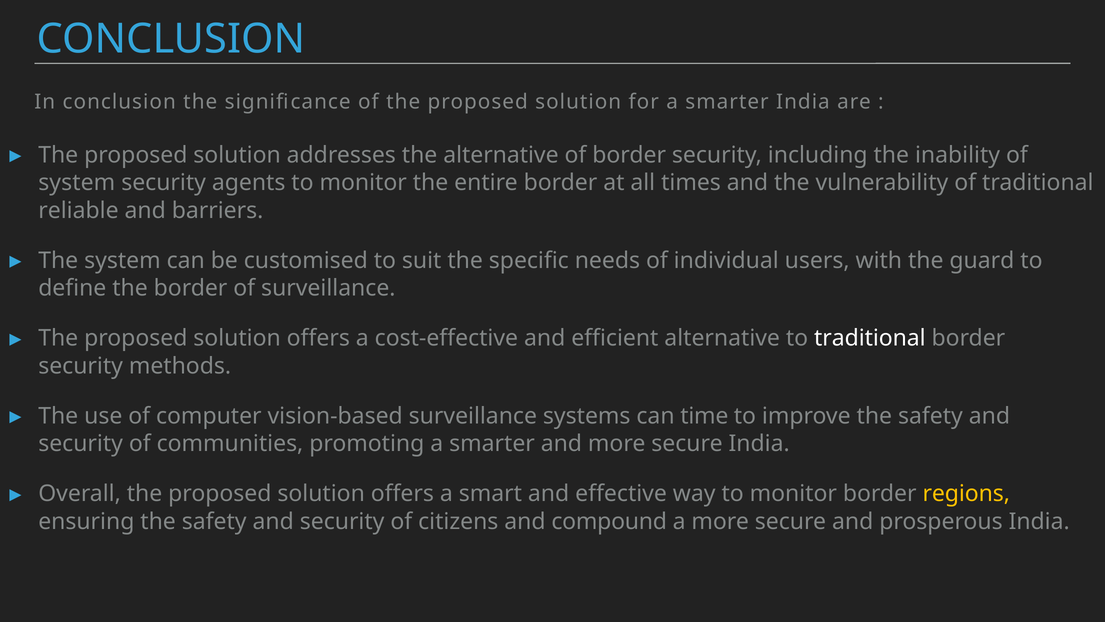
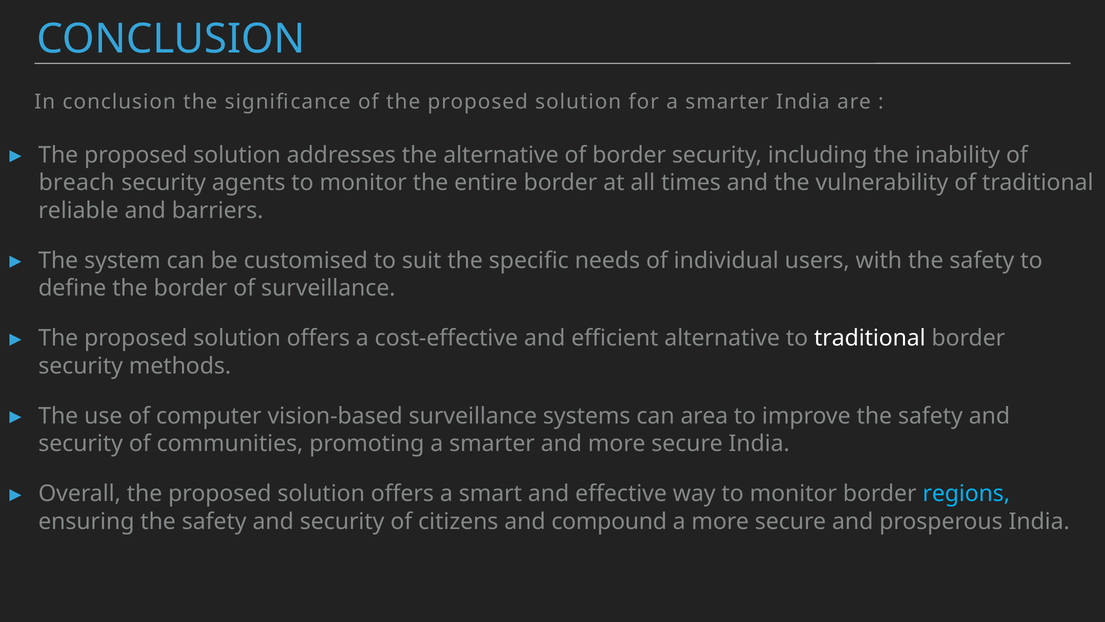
system at (77, 183): system -> breach
with the guard: guard -> safety
time: time -> area
regions colour: yellow -> light blue
